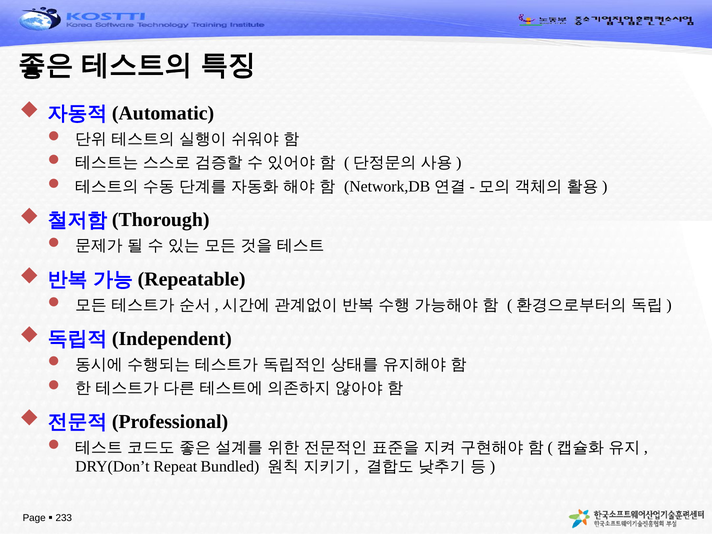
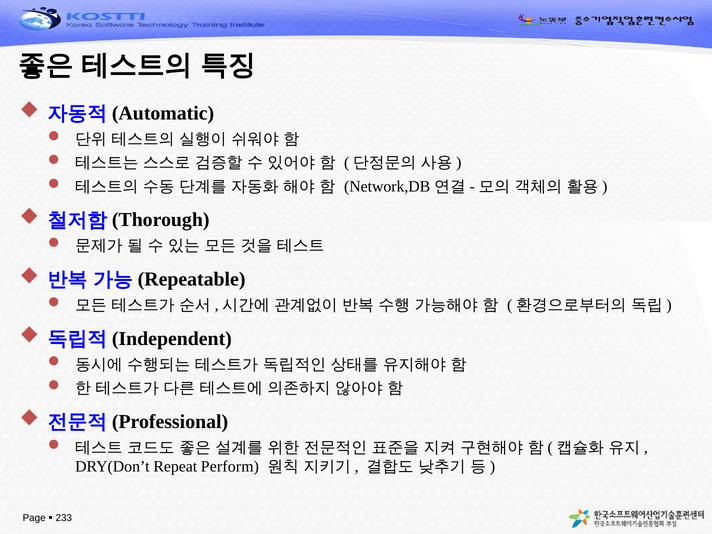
Bundled: Bundled -> Perform
